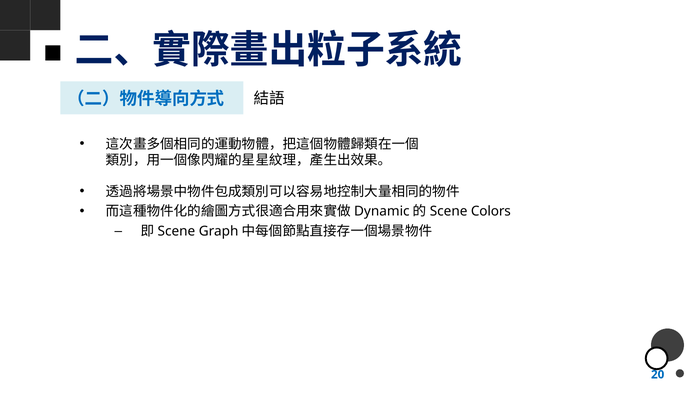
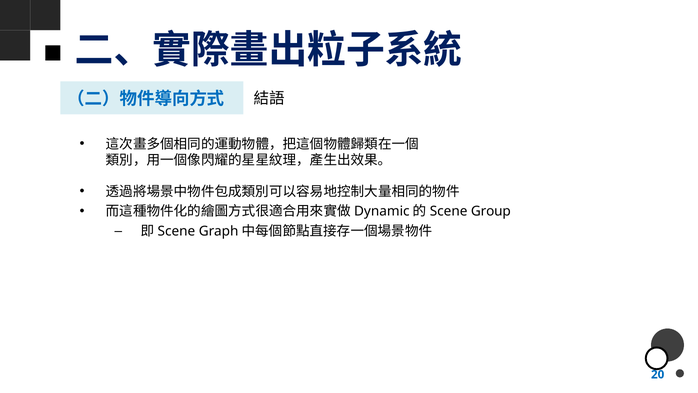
Colors: Colors -> Group
